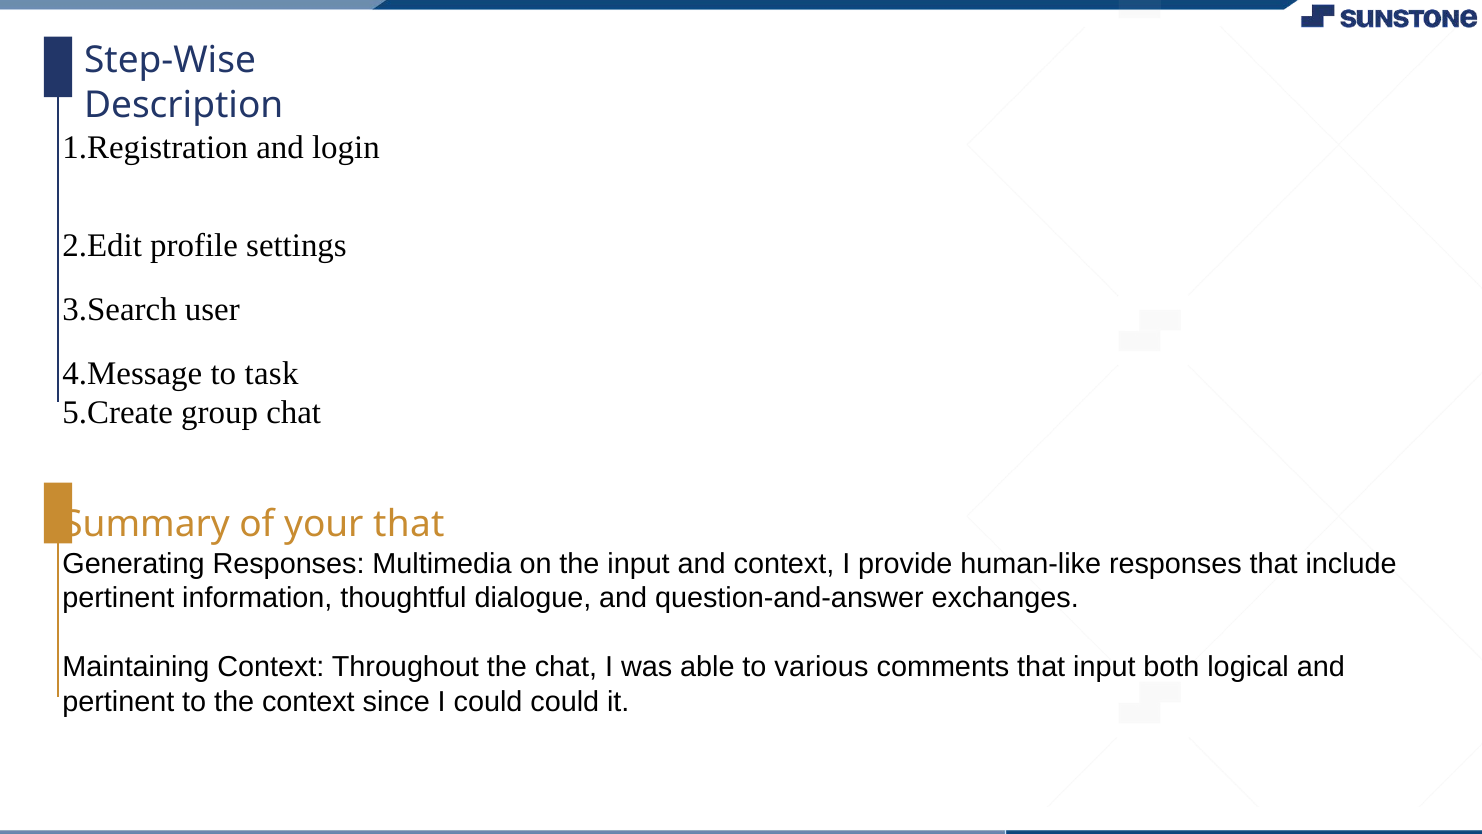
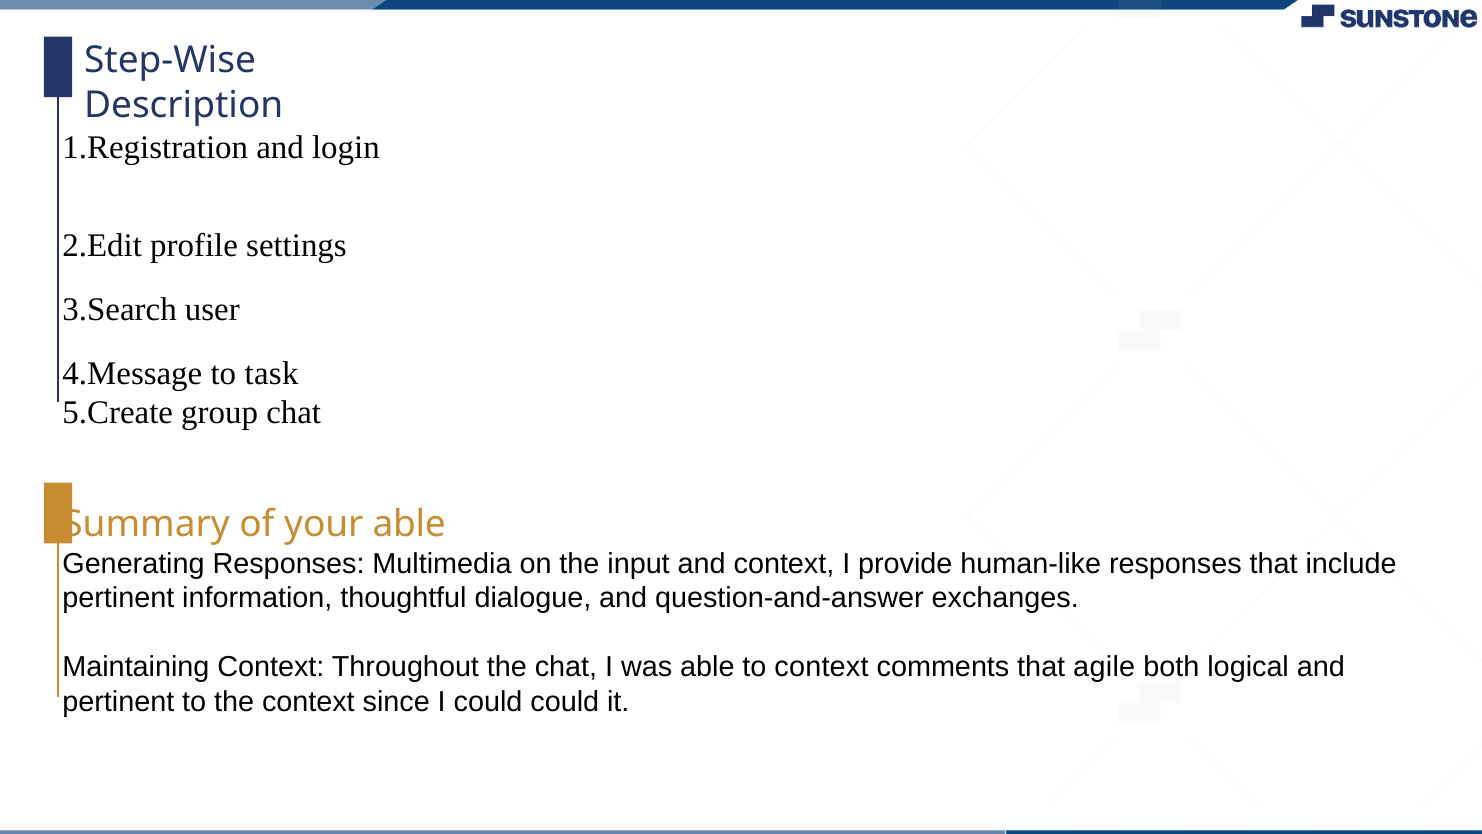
your that: that -> able
to various: various -> context
that input: input -> agile
